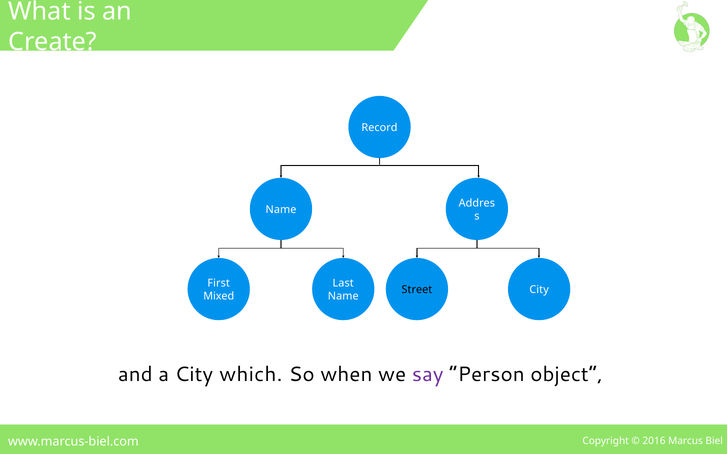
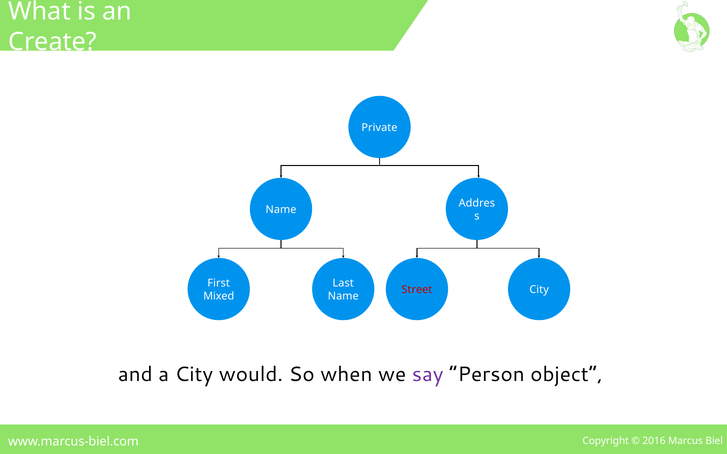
Record: Record -> Private
Street colour: black -> red
which: which -> would
